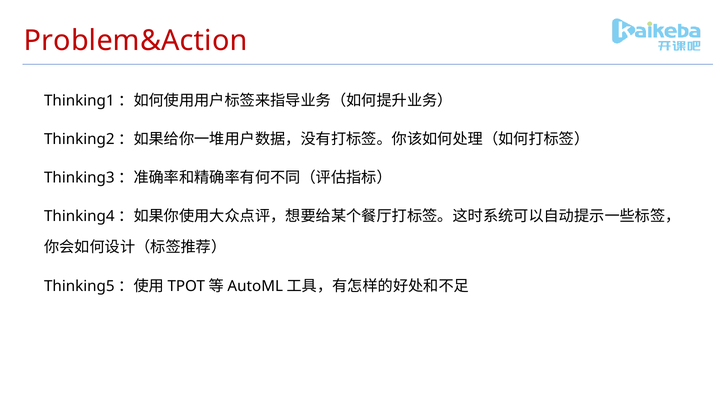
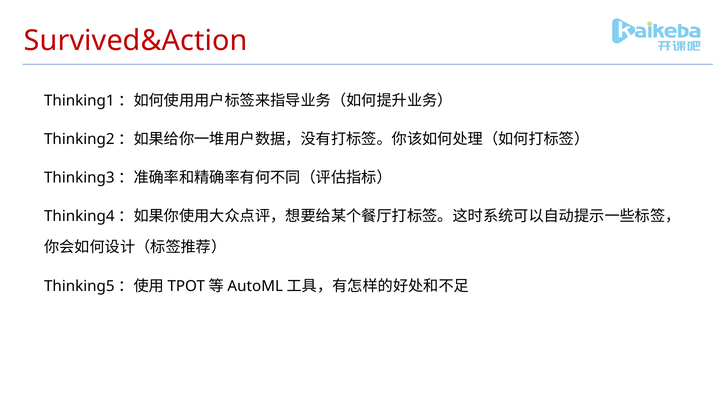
Problem&Action: Problem&Action -> Survived&Action
